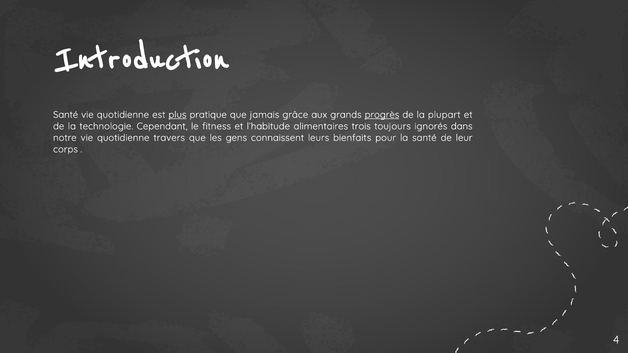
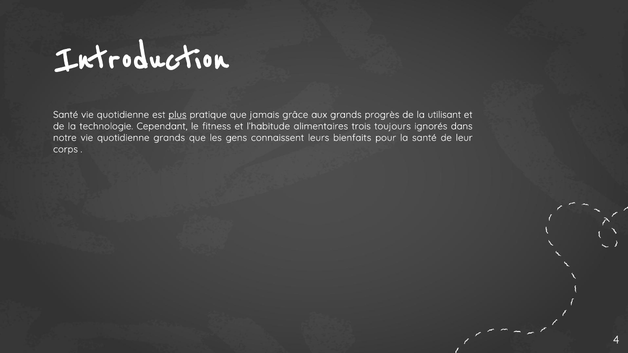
progrès underline: present -> none
plupart: plupart -> utilisant
quotidienne travers: travers -> grands
